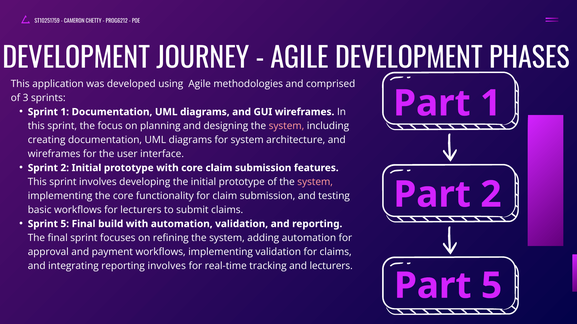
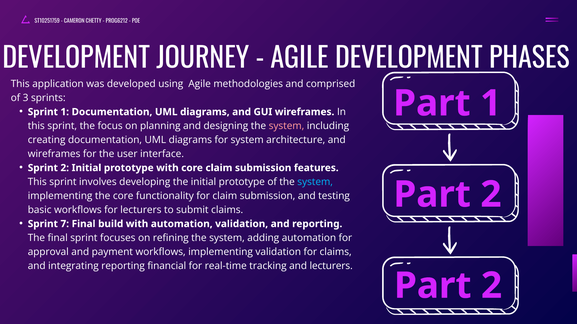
system at (315, 182) colour: pink -> light blue
Sprint 5: 5 -> 7
reporting involves: involves -> financial
5 at (492, 286): 5 -> 2
